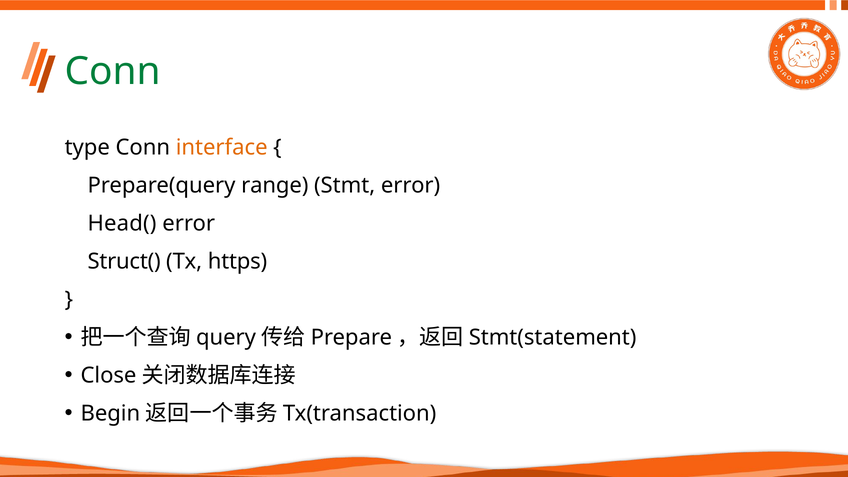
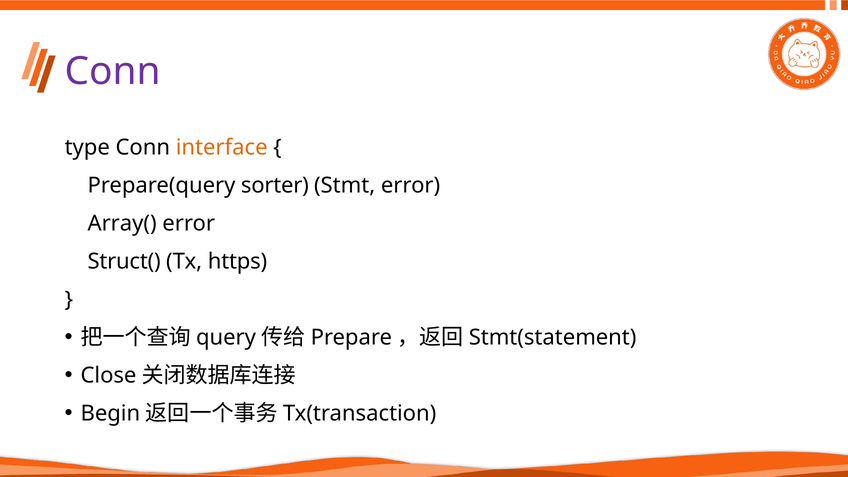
Conn at (113, 71) colour: green -> purple
range: range -> sorter
Head(: Head( -> Array(
